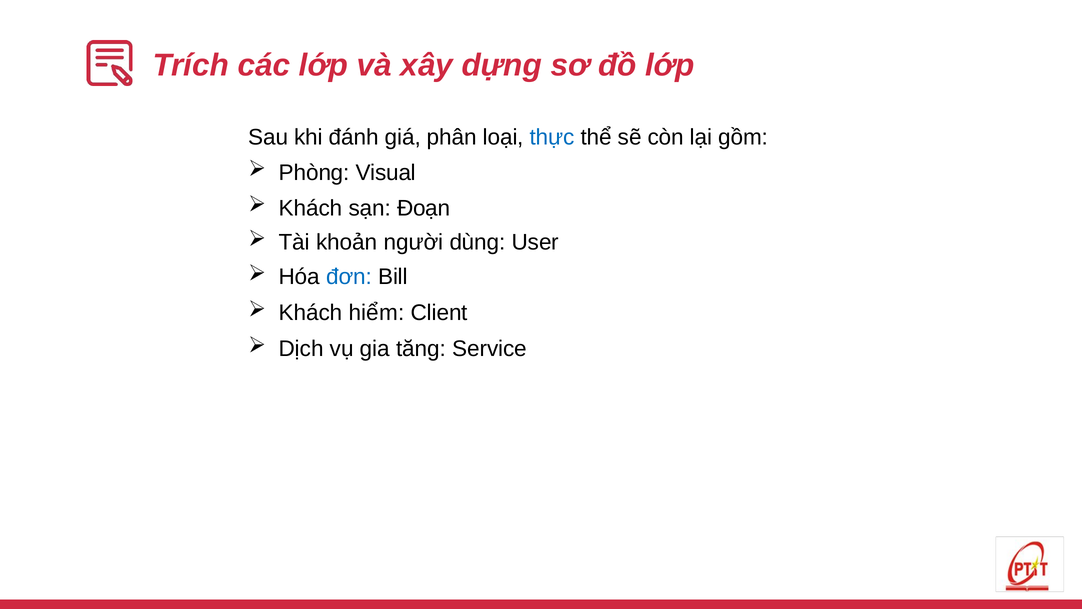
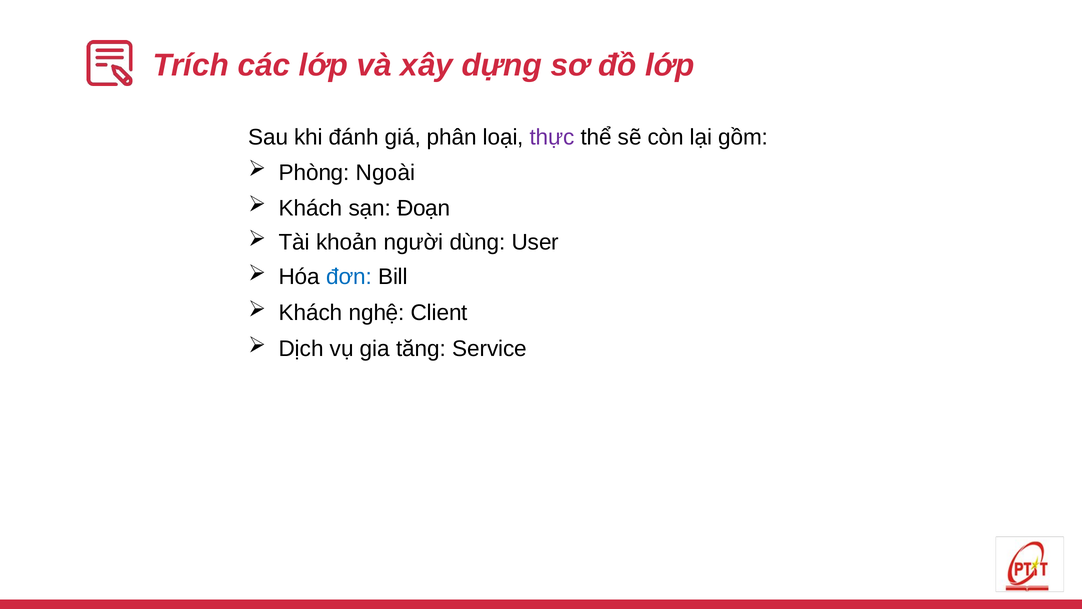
thực colour: blue -> purple
Visual: Visual -> Ngoài
hiểm: hiểm -> nghệ
